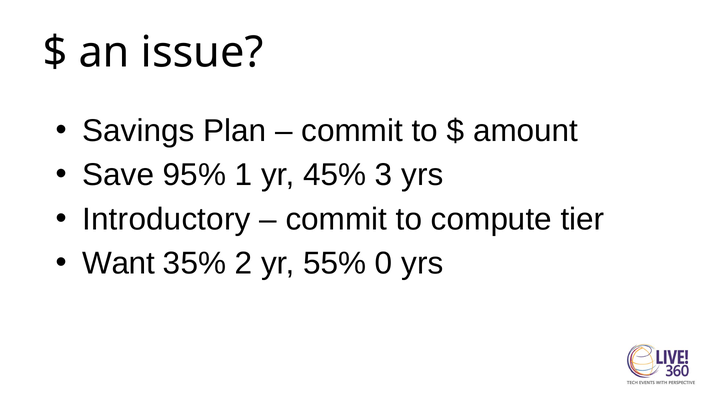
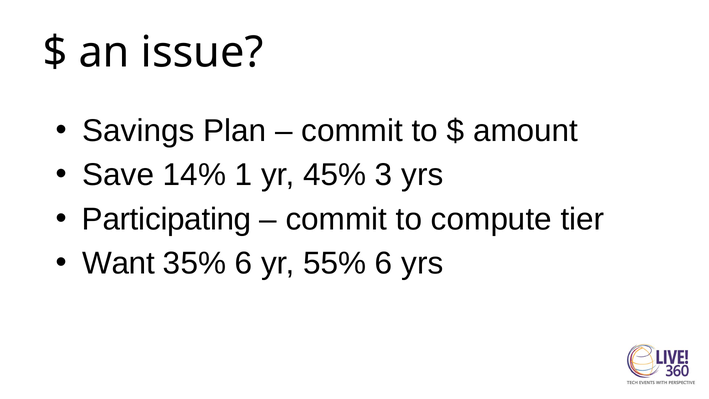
95%: 95% -> 14%
Introductory: Introductory -> Participating
35% 2: 2 -> 6
55% 0: 0 -> 6
